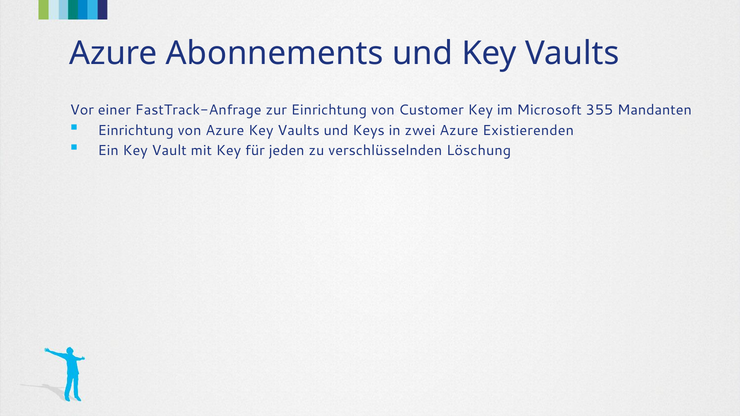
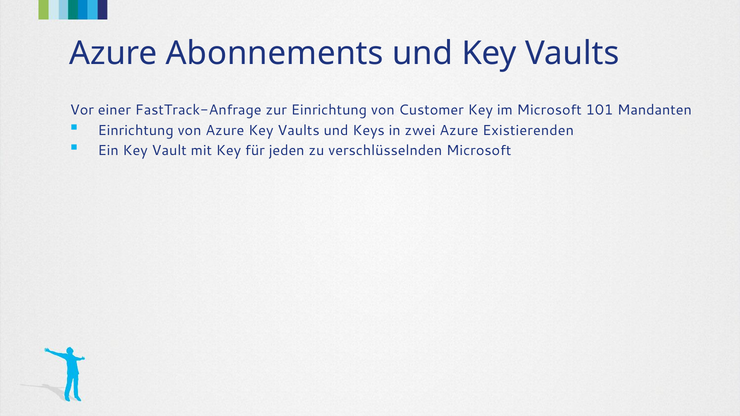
355: 355 -> 101
verschlüsselnden Löschung: Löschung -> Microsoft
